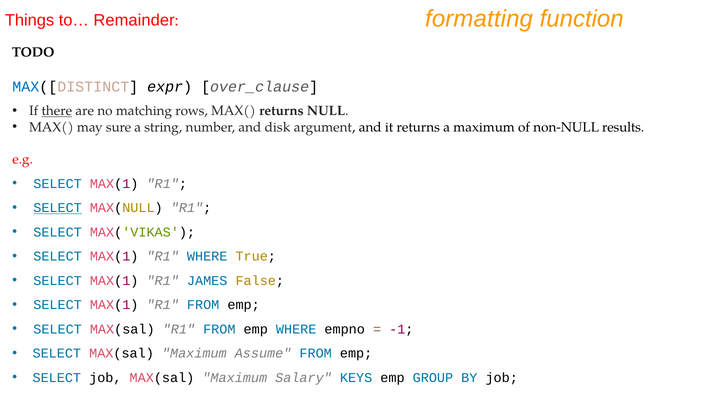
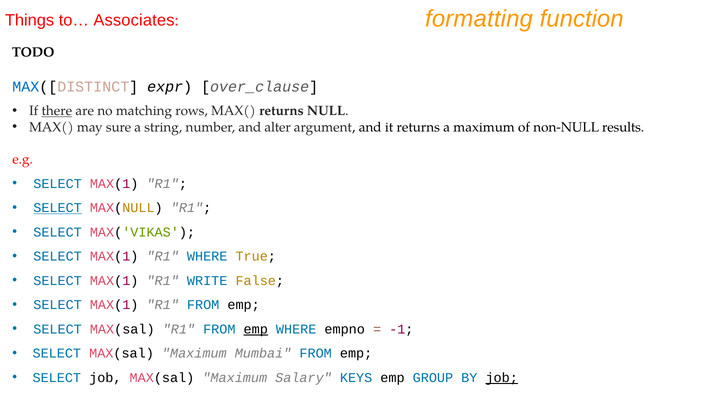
Remainder: Remainder -> Associates
disk: disk -> alter
JAMES: JAMES -> WRITE
emp at (256, 330) underline: none -> present
Assume: Assume -> Mumbai
job at (502, 378) underline: none -> present
